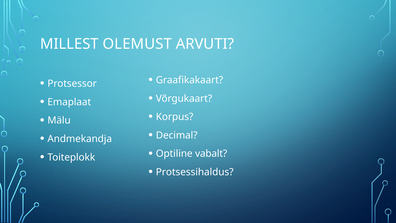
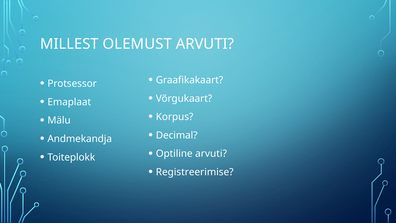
Optiline vabalt: vabalt -> arvuti
Protsessihaldus: Protsessihaldus -> Registreerimise
